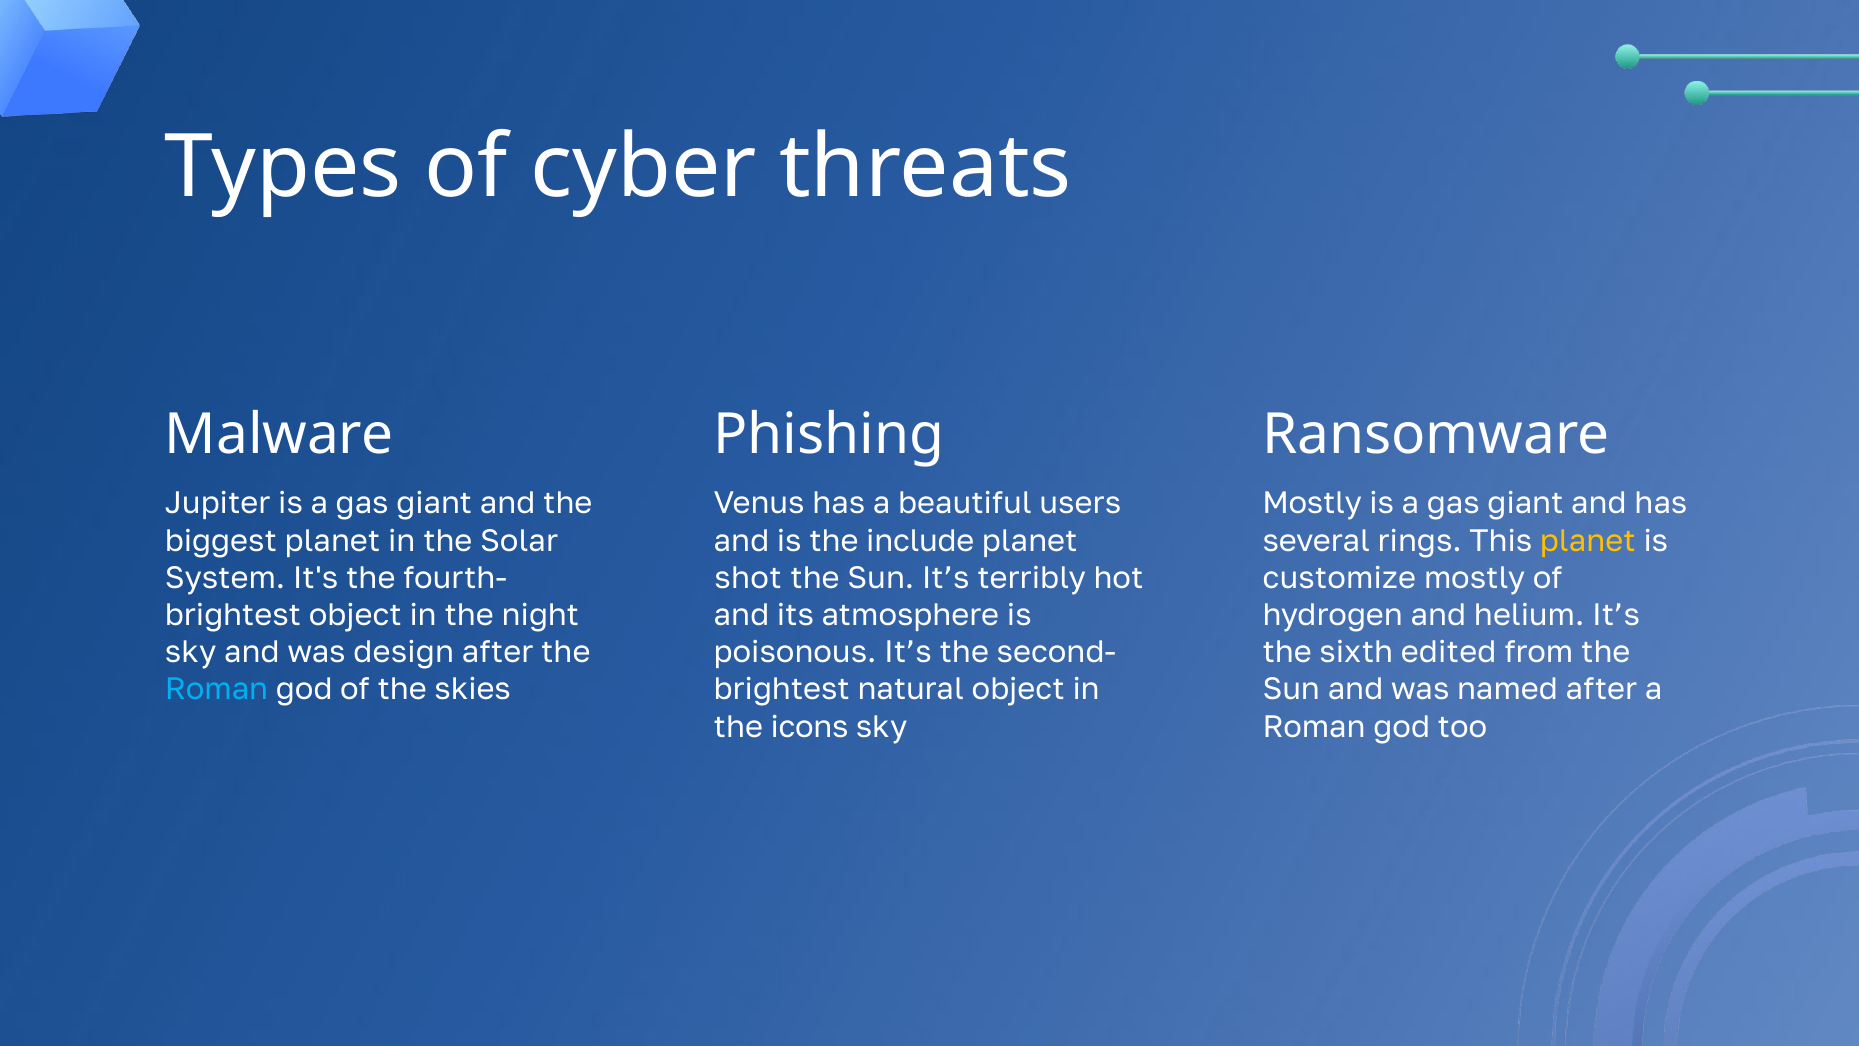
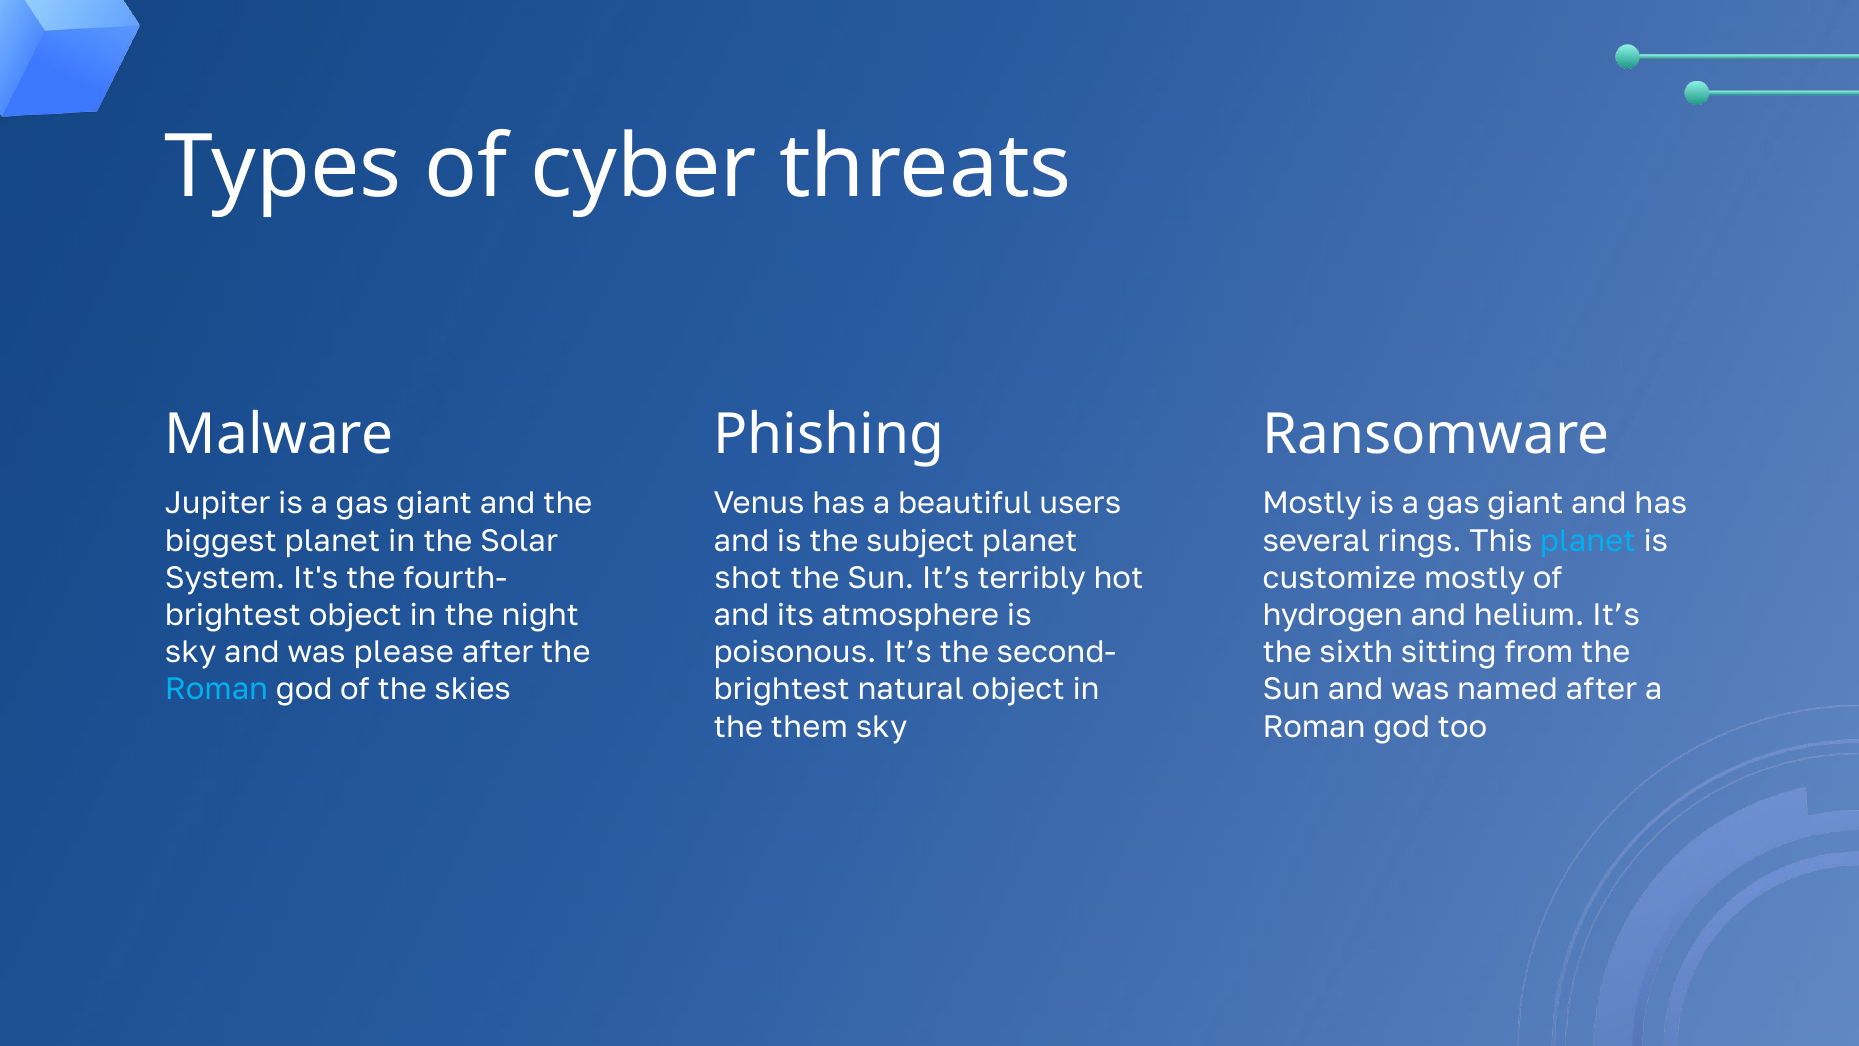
include: include -> subject
planet at (1588, 541) colour: yellow -> light blue
design: design -> please
edited: edited -> sitting
icons: icons -> them
